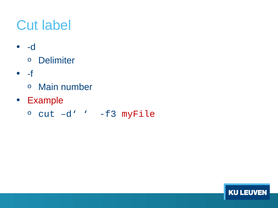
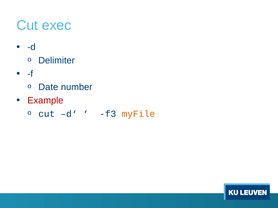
label: label -> exec
Main: Main -> Date
myFile colour: red -> orange
